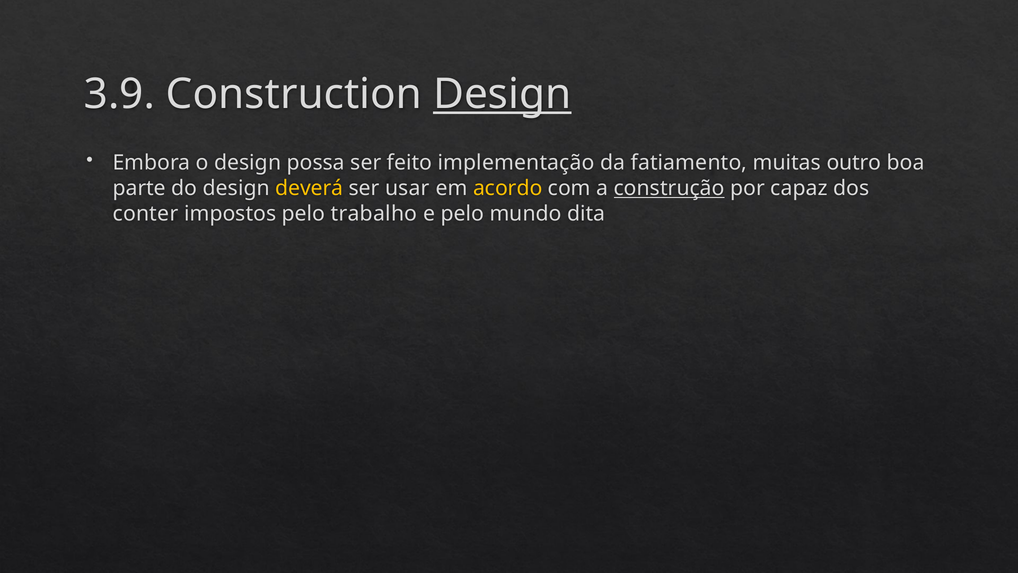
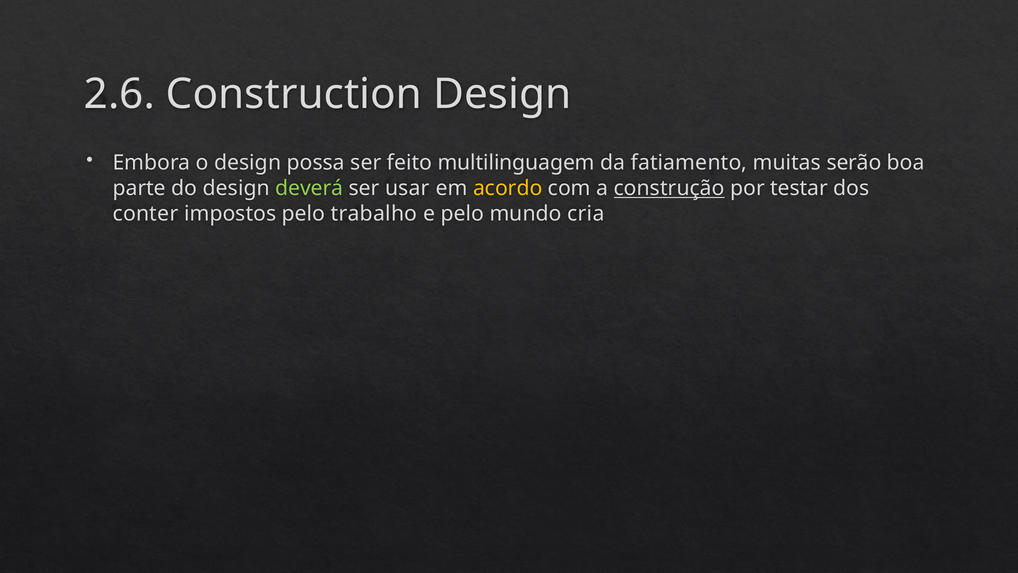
3.9: 3.9 -> 2.6
Design at (502, 94) underline: present -> none
implementação: implementação -> multilinguagem
outro: outro -> serão
deverá colour: yellow -> light green
capaz: capaz -> testar
dita: dita -> cria
